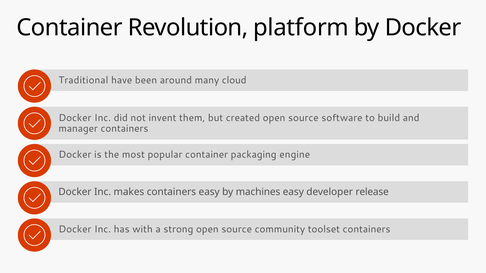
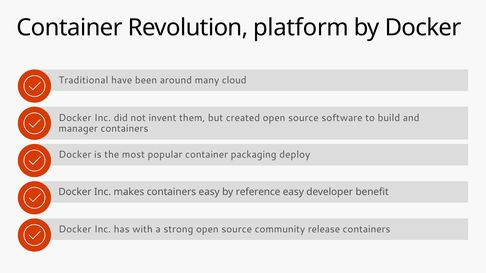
engine: engine -> deploy
machines: machines -> reference
release: release -> benefit
toolset: toolset -> release
